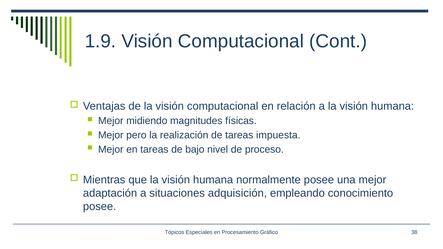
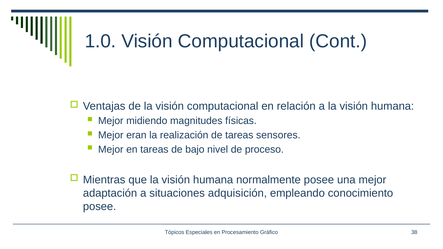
1.9: 1.9 -> 1.0
pero: pero -> eran
impuesta: impuesta -> sensores
